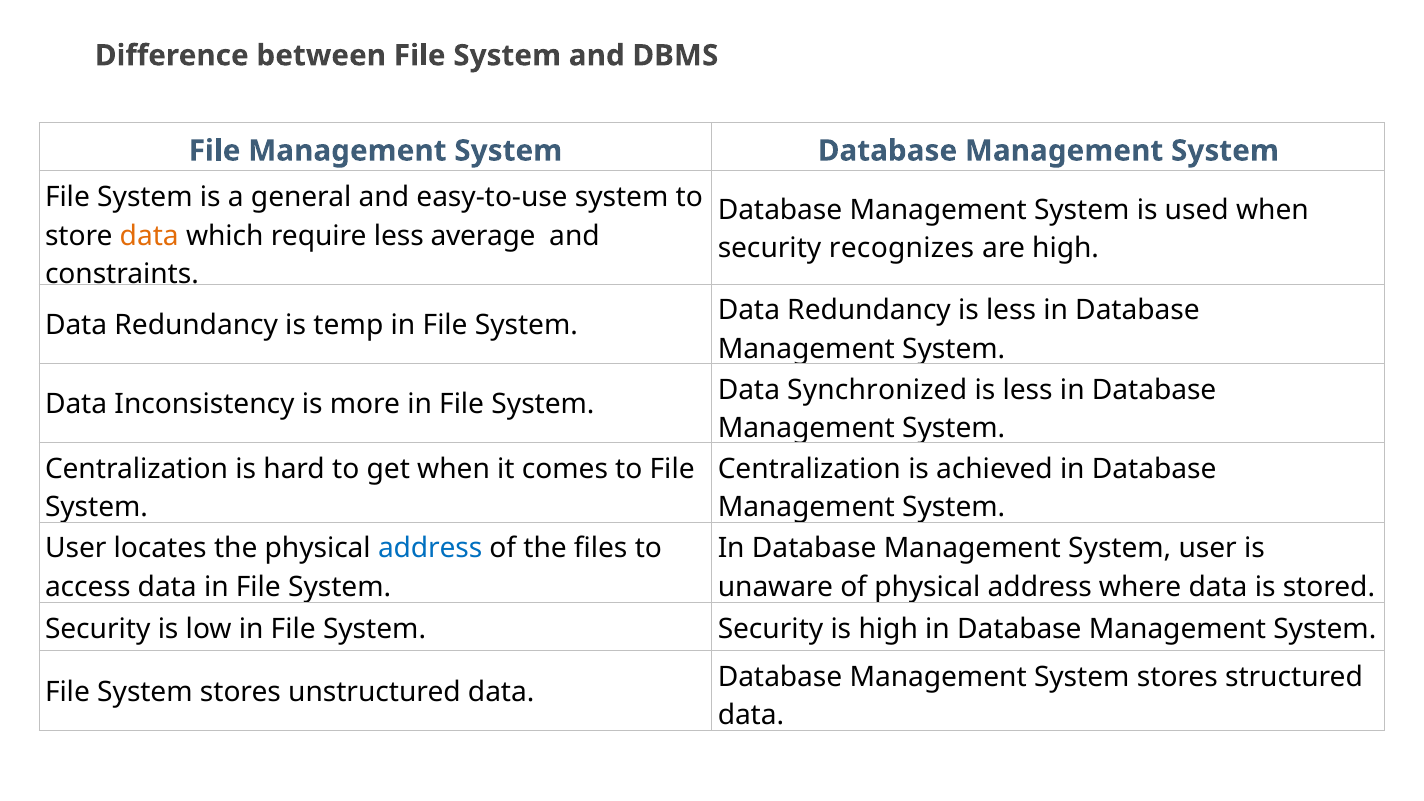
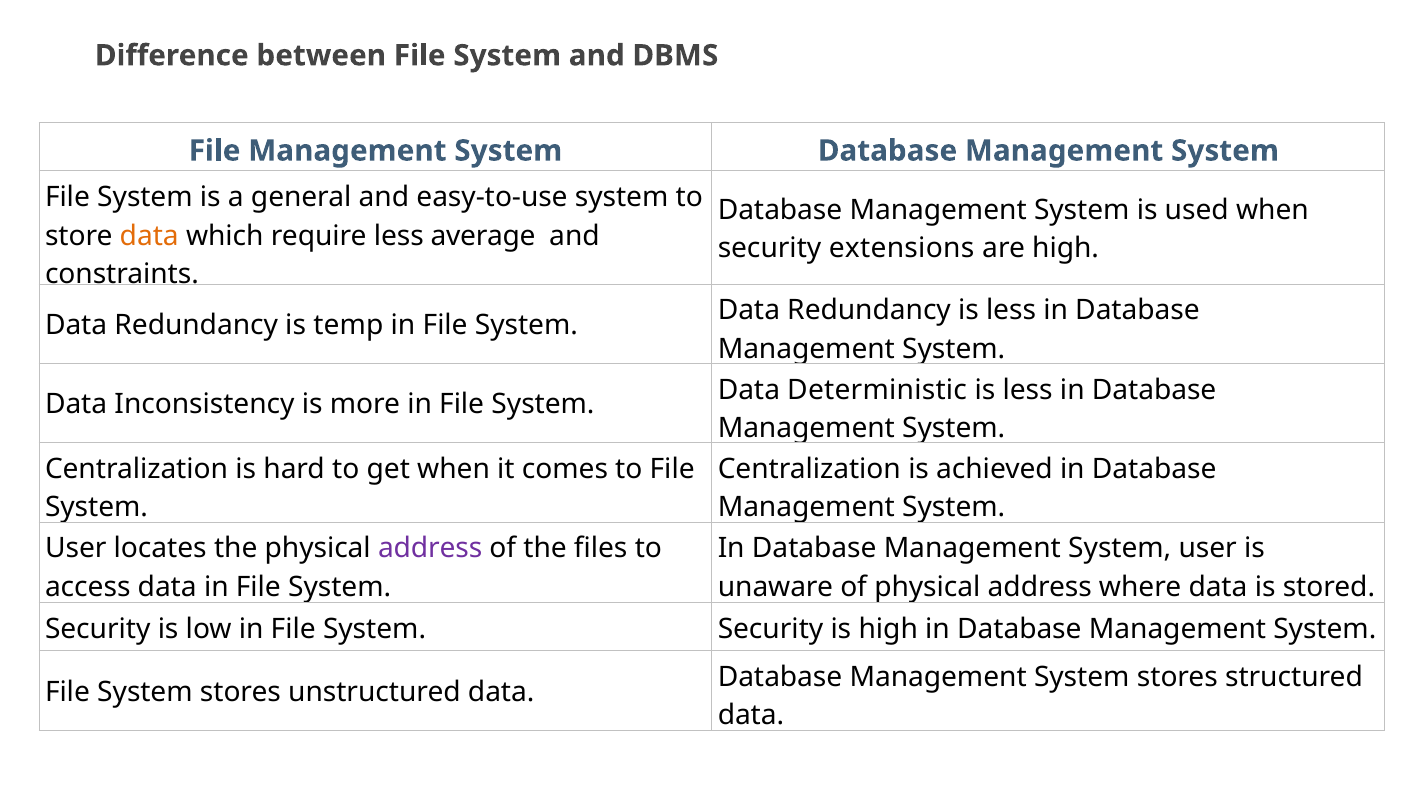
recognizes: recognizes -> extensions
Synchronized: Synchronized -> Deterministic
address at (430, 549) colour: blue -> purple
